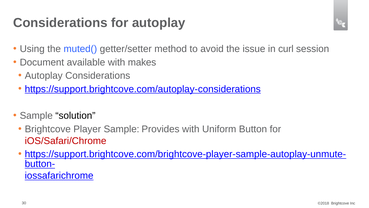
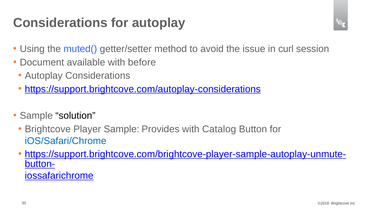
makes: makes -> before
Uniform: Uniform -> Catalog
iOS/Safari/Chrome colour: red -> blue
